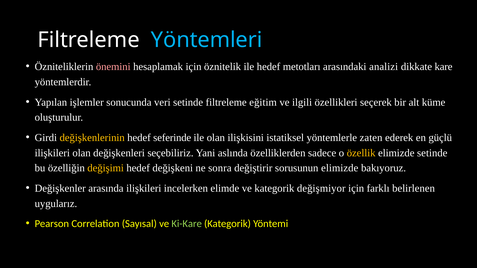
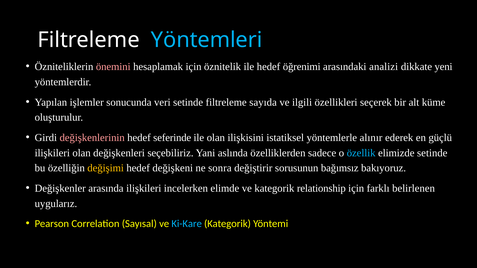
metotları: metotları -> öğrenimi
kare: kare -> yeni
eğitim: eğitim -> sayıda
değişkenlerinin colour: yellow -> pink
zaten: zaten -> alınır
özellik colour: yellow -> light blue
sorusunun elimizde: elimizde -> bağımsız
değişmiyor: değişmiyor -> relationship
Ki-Kare colour: light green -> light blue
